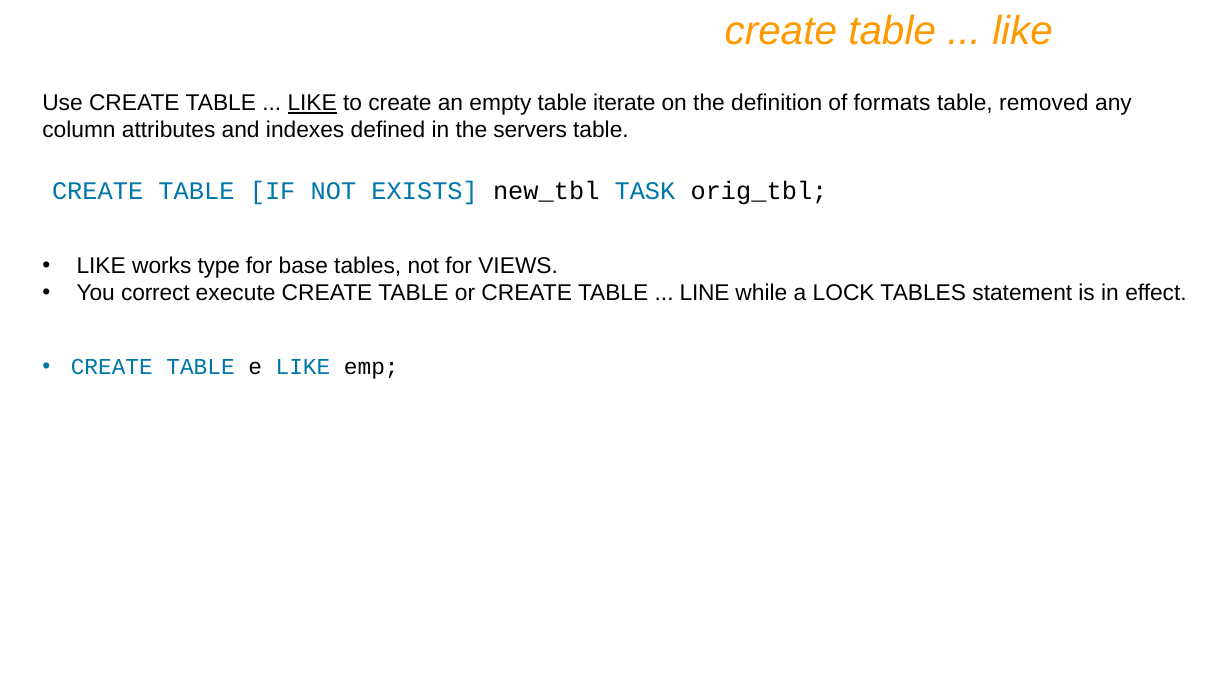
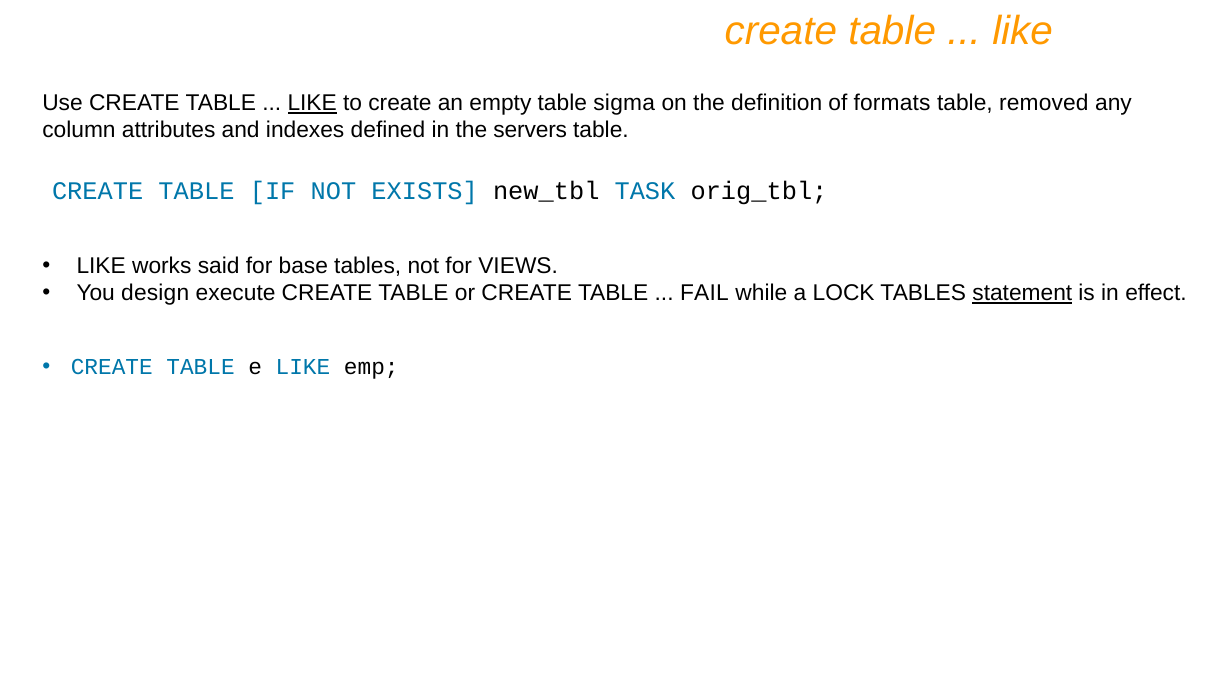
iterate: iterate -> sigma
type: type -> said
correct: correct -> design
LINE: LINE -> FAIL
statement underline: none -> present
